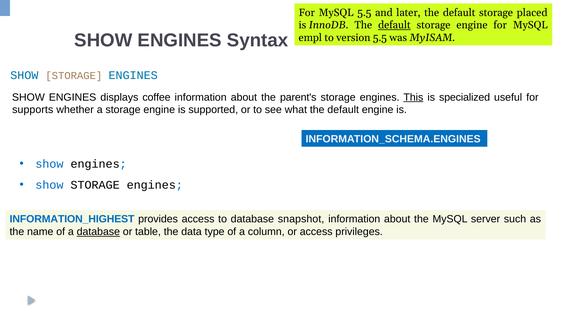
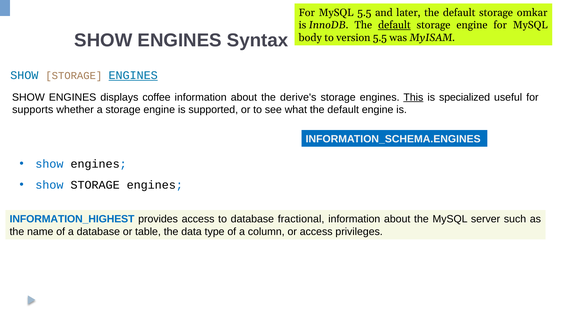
placed: placed -> omkar
empl: empl -> body
ENGINES at (133, 76) underline: none -> present
parent's: parent's -> derive's
snapshot: snapshot -> fractional
database at (98, 232) underline: present -> none
